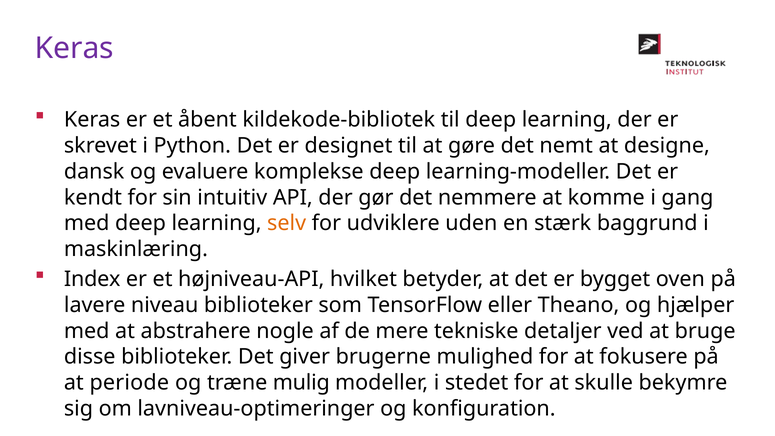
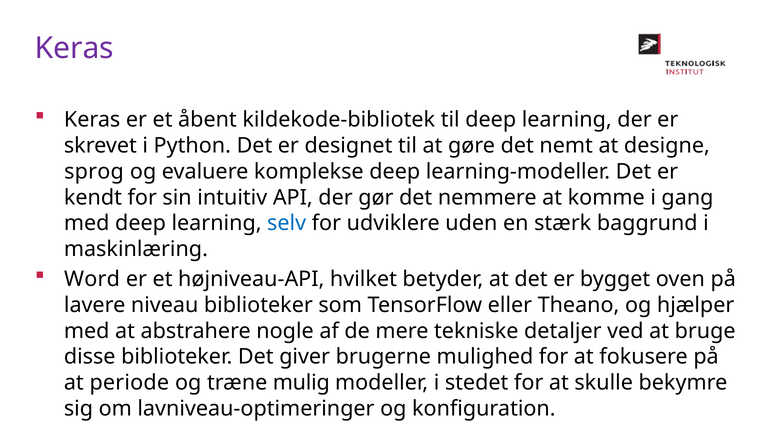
dansk: dansk -> sprog
selv colour: orange -> blue
Index: Index -> Word
